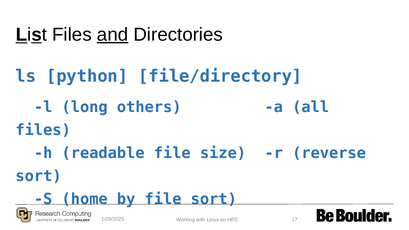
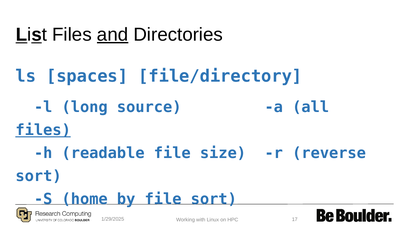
python: python -> spaces
others: others -> source
files at (43, 130) underline: none -> present
